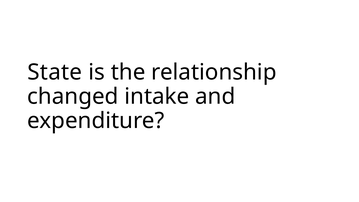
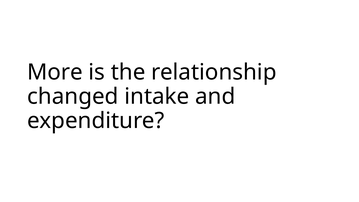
State: State -> More
